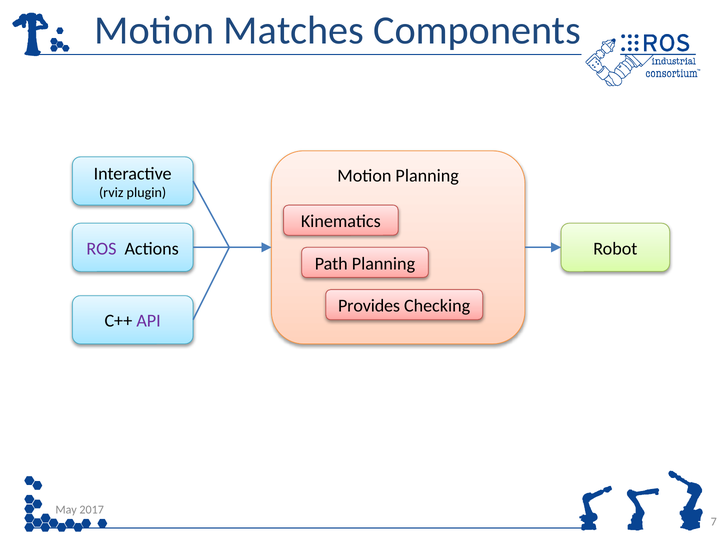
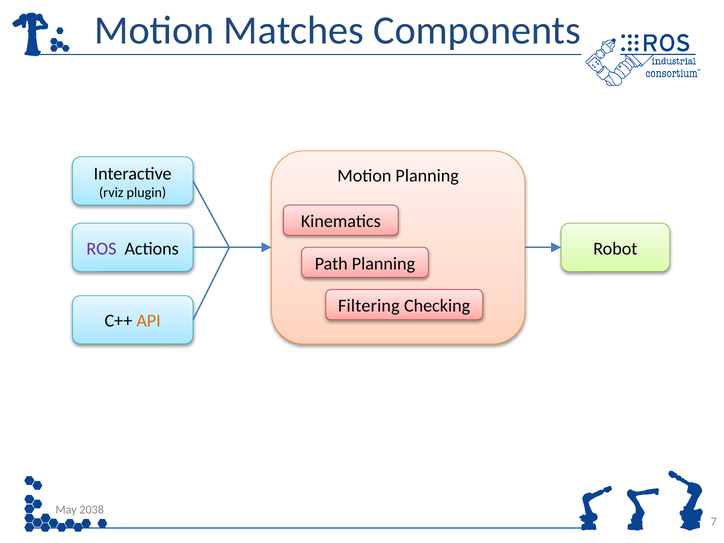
Provides: Provides -> Filtering
API colour: purple -> orange
2017: 2017 -> 2038
